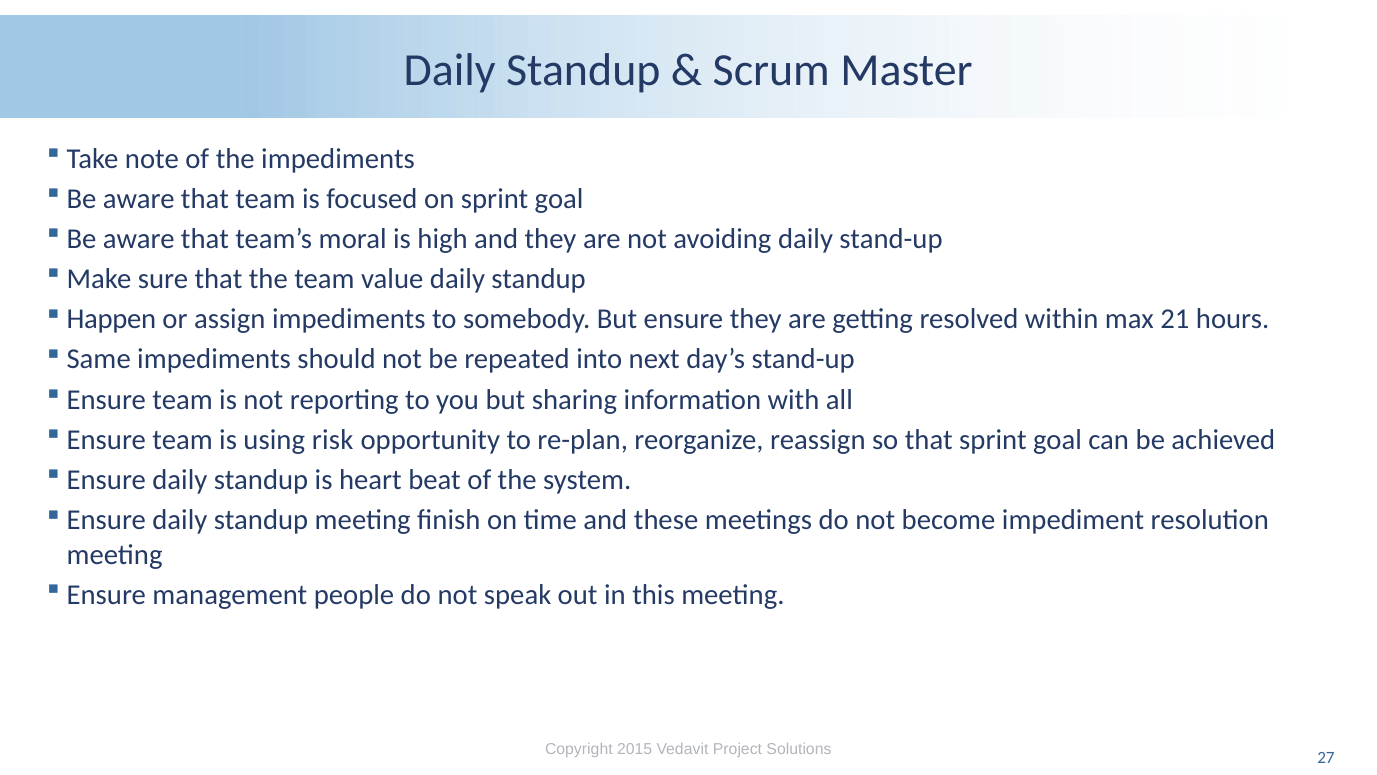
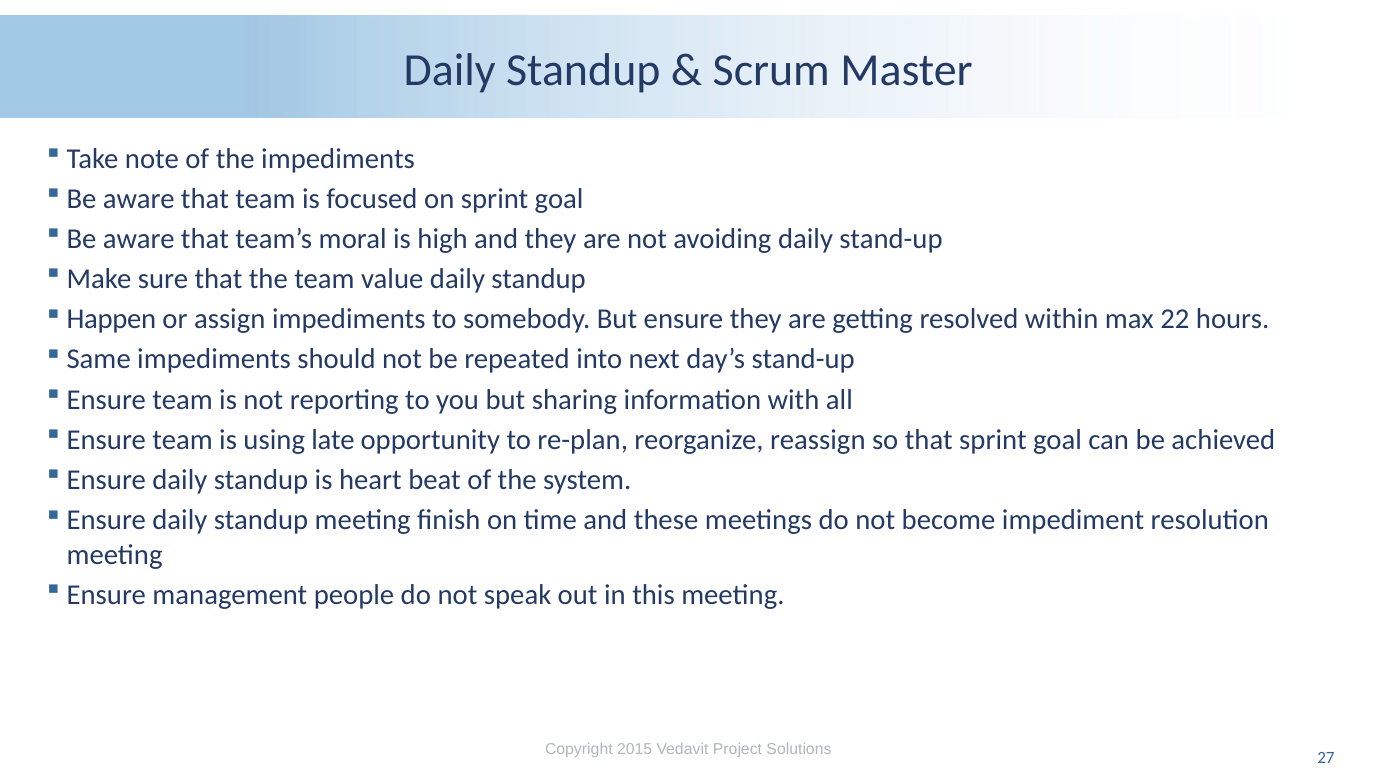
21: 21 -> 22
risk: risk -> late
